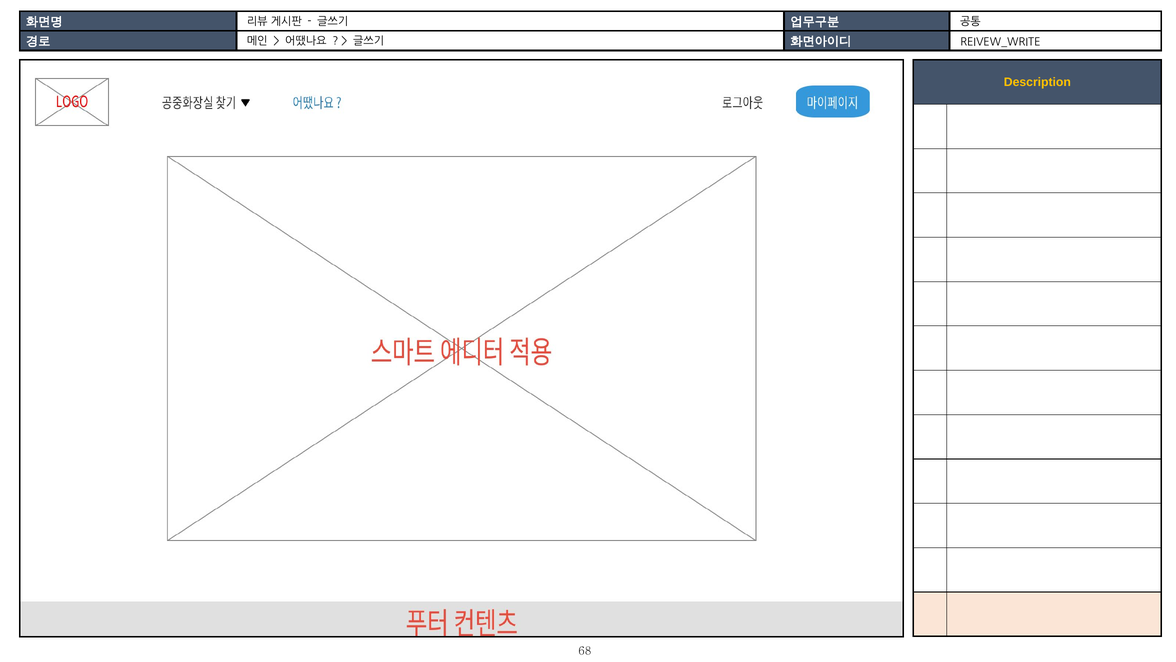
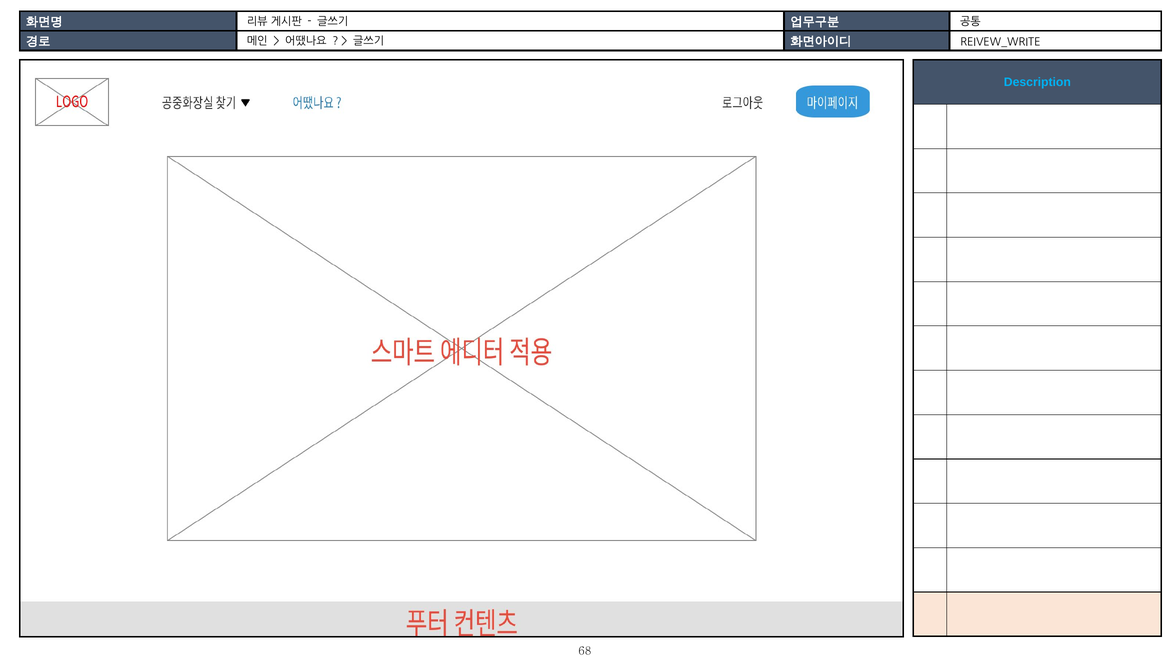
Description colour: yellow -> light blue
